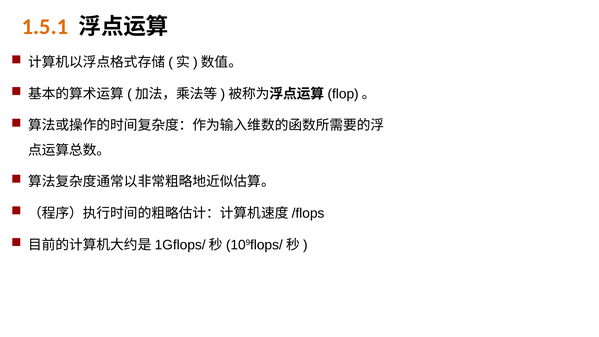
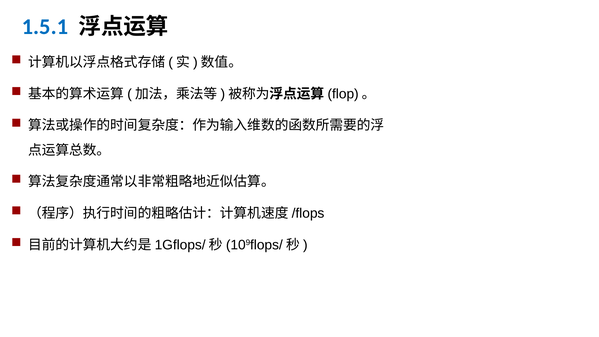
1.5.1 colour: orange -> blue
